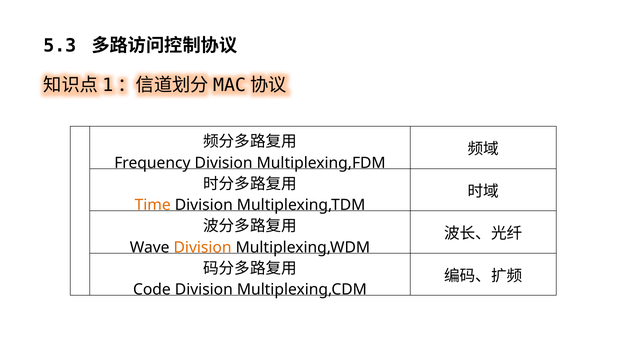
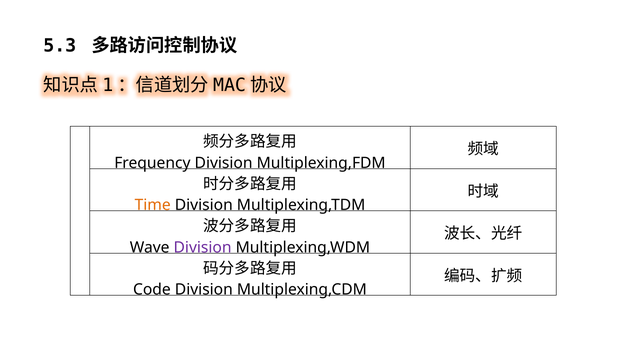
Division at (203, 247) colour: orange -> purple
